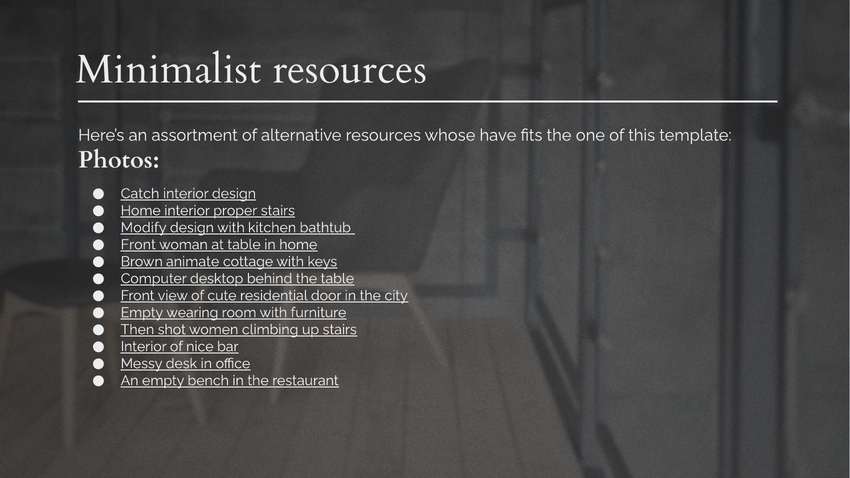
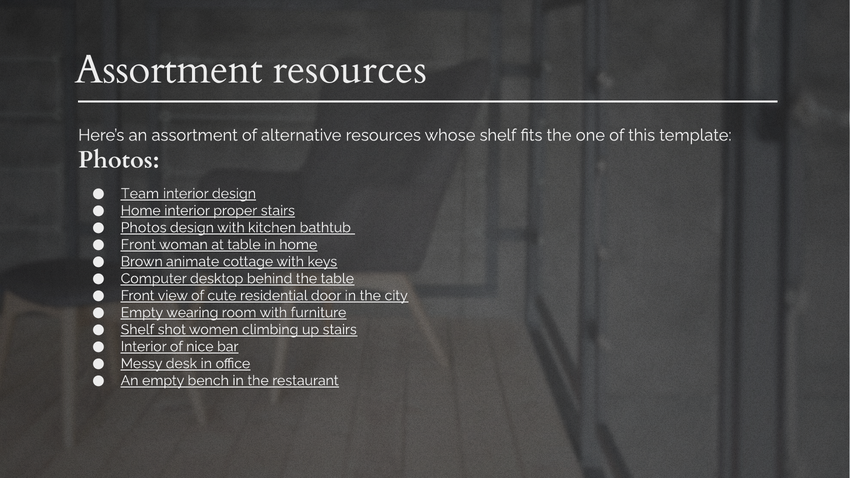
Minimalist at (168, 70): Minimalist -> Assortment
whose have: have -> shelf
Catch: Catch -> Team
Modify at (144, 228): Modify -> Photos
Then at (137, 330): Then -> Shelf
